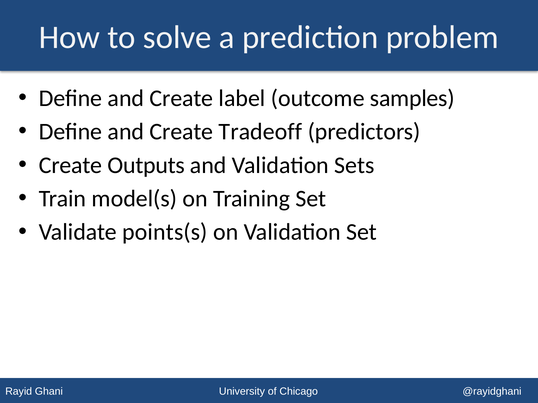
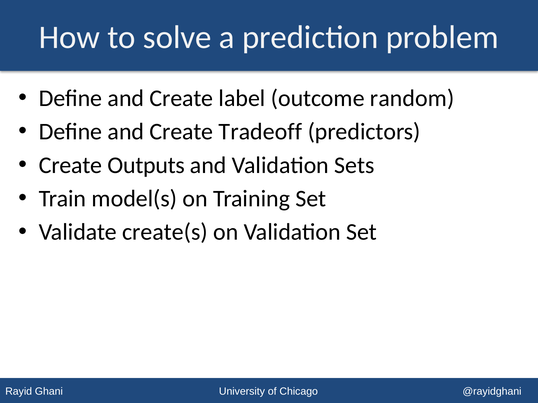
samples: samples -> random
points(s: points(s -> create(s
